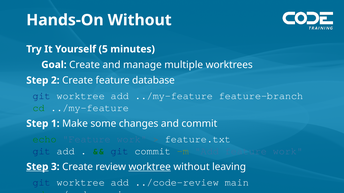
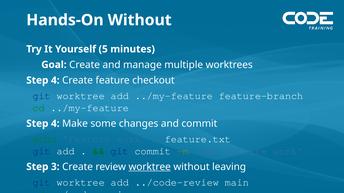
2 at (55, 81): 2 -> 4
database: database -> checkout
1 at (55, 124): 1 -> 4
Step at (37, 167) underline: present -> none
